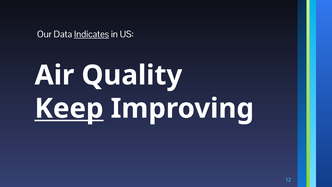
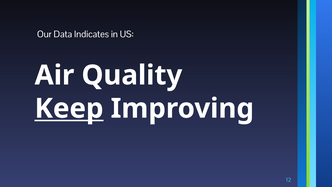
Indicates underline: present -> none
